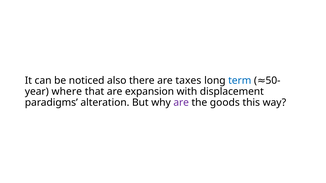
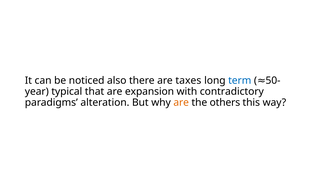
where: where -> typical
displacement: displacement -> contradictory
are at (181, 103) colour: purple -> orange
goods: goods -> others
